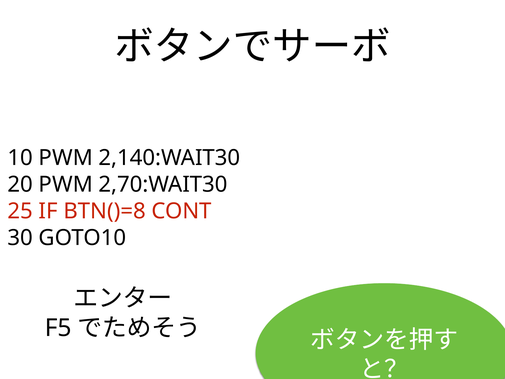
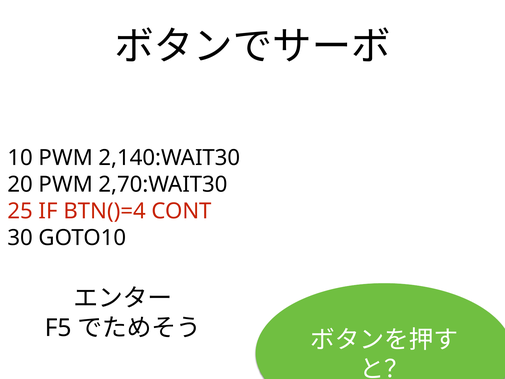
BTN()=8: BTN()=8 -> BTN()=4
